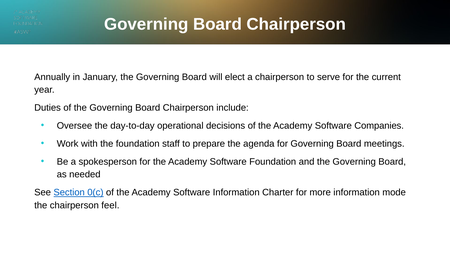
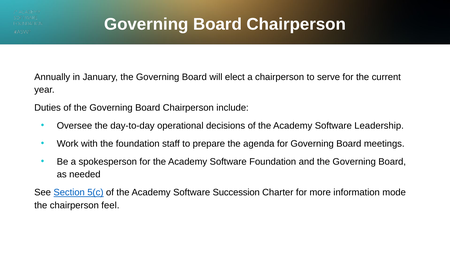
Companies: Companies -> Leadership
0(c: 0(c -> 5(c
Software Information: Information -> Succession
